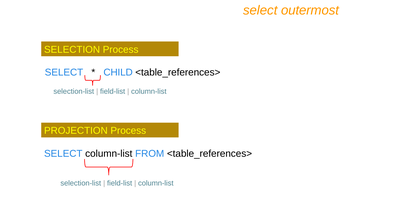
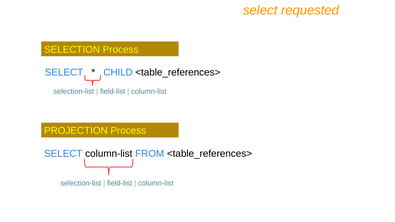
outermost: outermost -> requested
